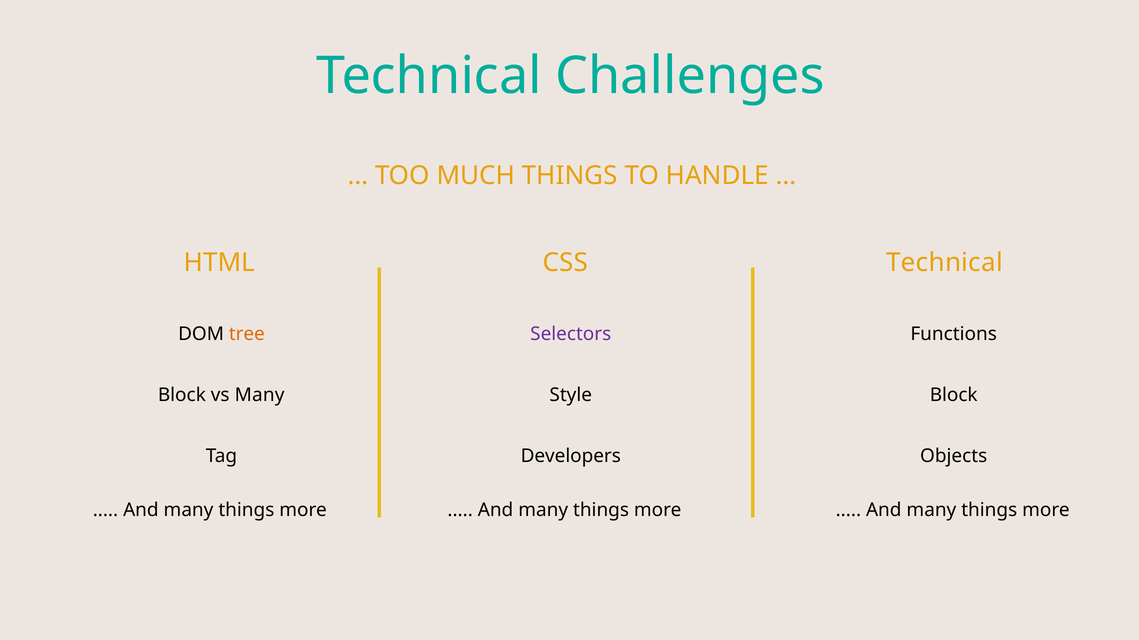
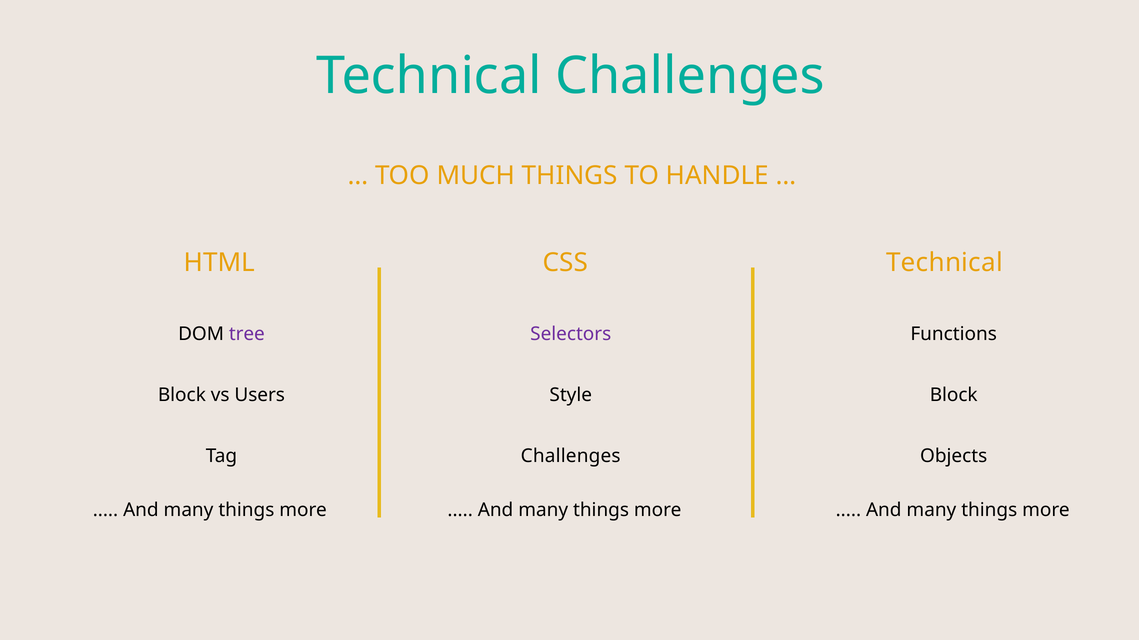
tree colour: orange -> purple
vs Many: Many -> Users
Developers at (571, 456): Developers -> Challenges
